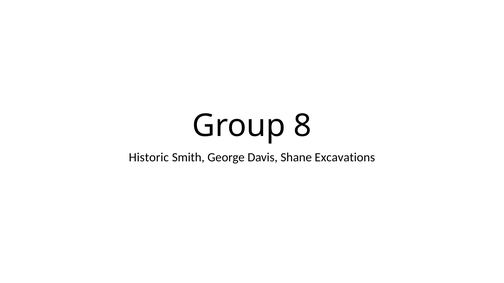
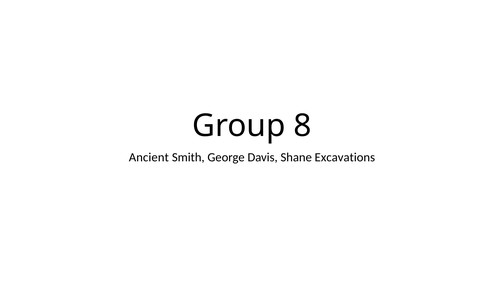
Historic: Historic -> Ancient
